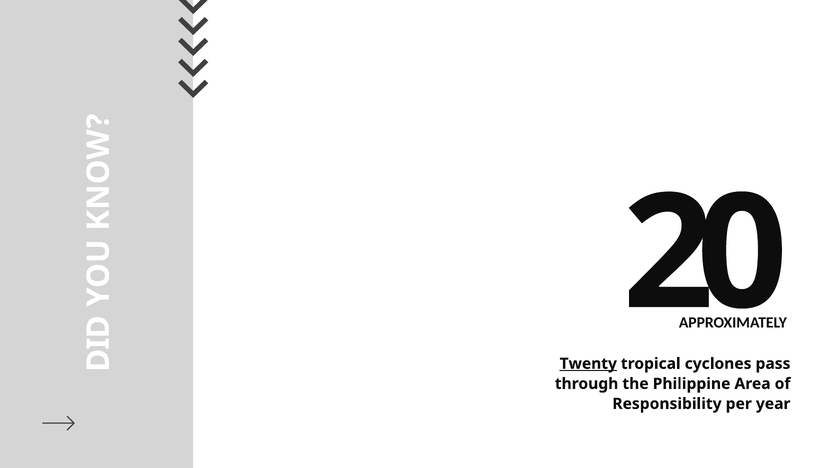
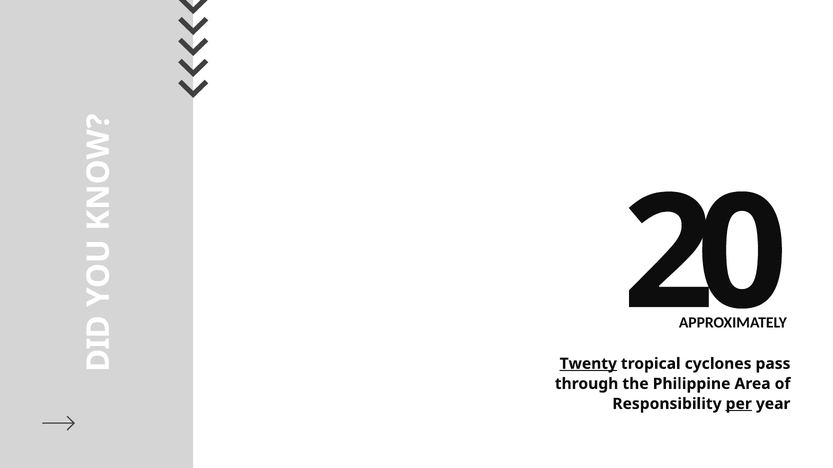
per underline: none -> present
